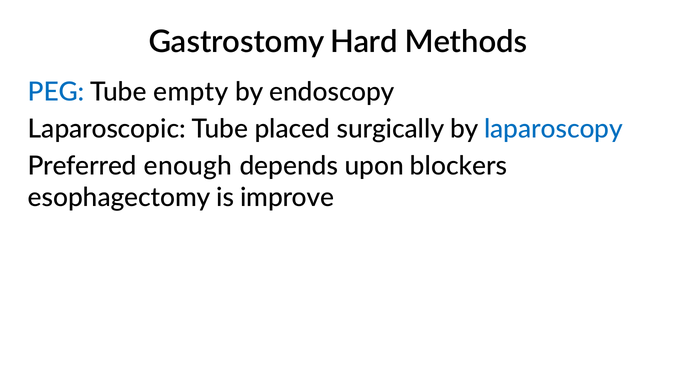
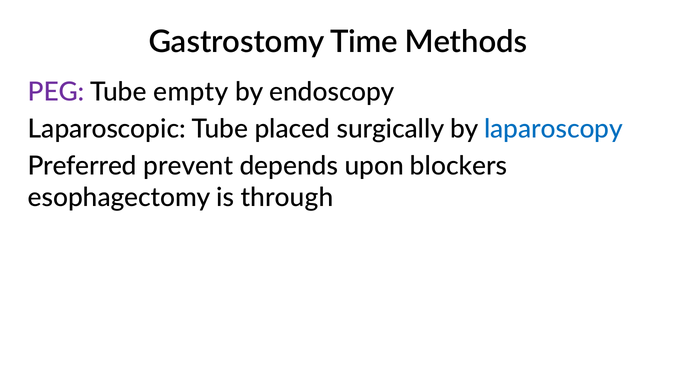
Hard: Hard -> Time
PEG colour: blue -> purple
enough: enough -> prevent
improve: improve -> through
